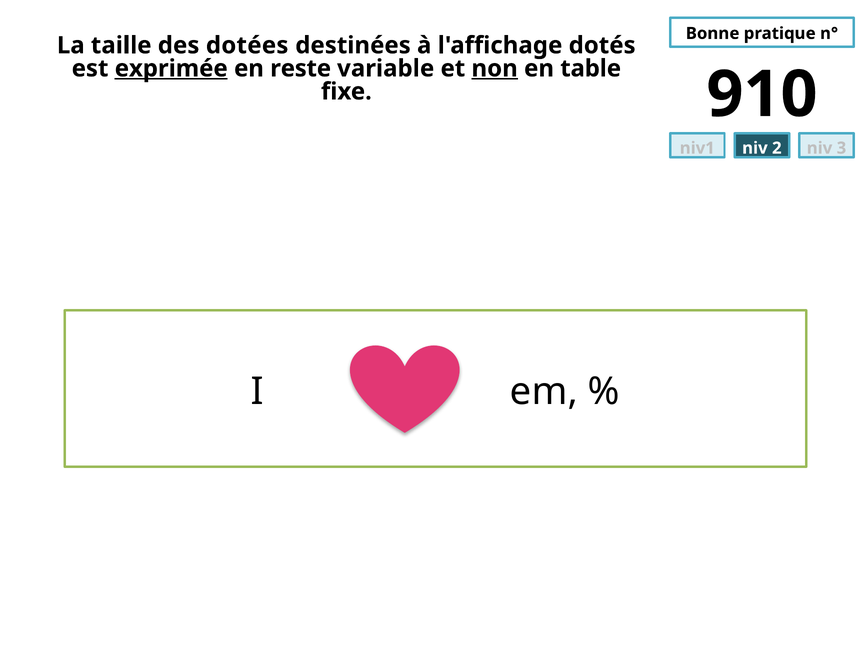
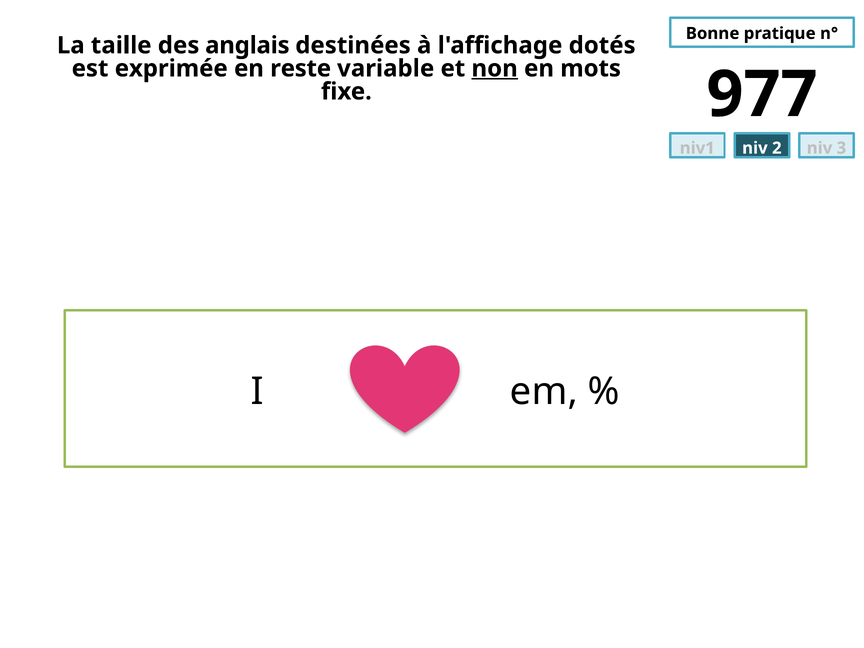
dotées: dotées -> anglais
exprimée underline: present -> none
table: table -> mots
910: 910 -> 977
